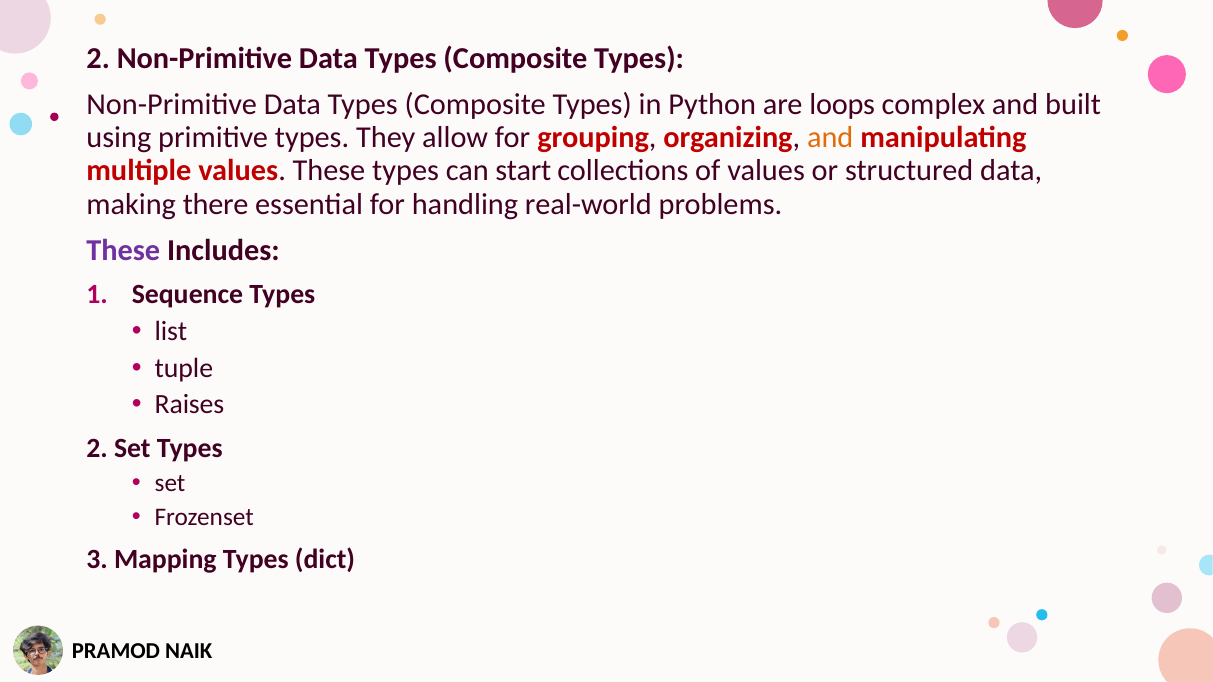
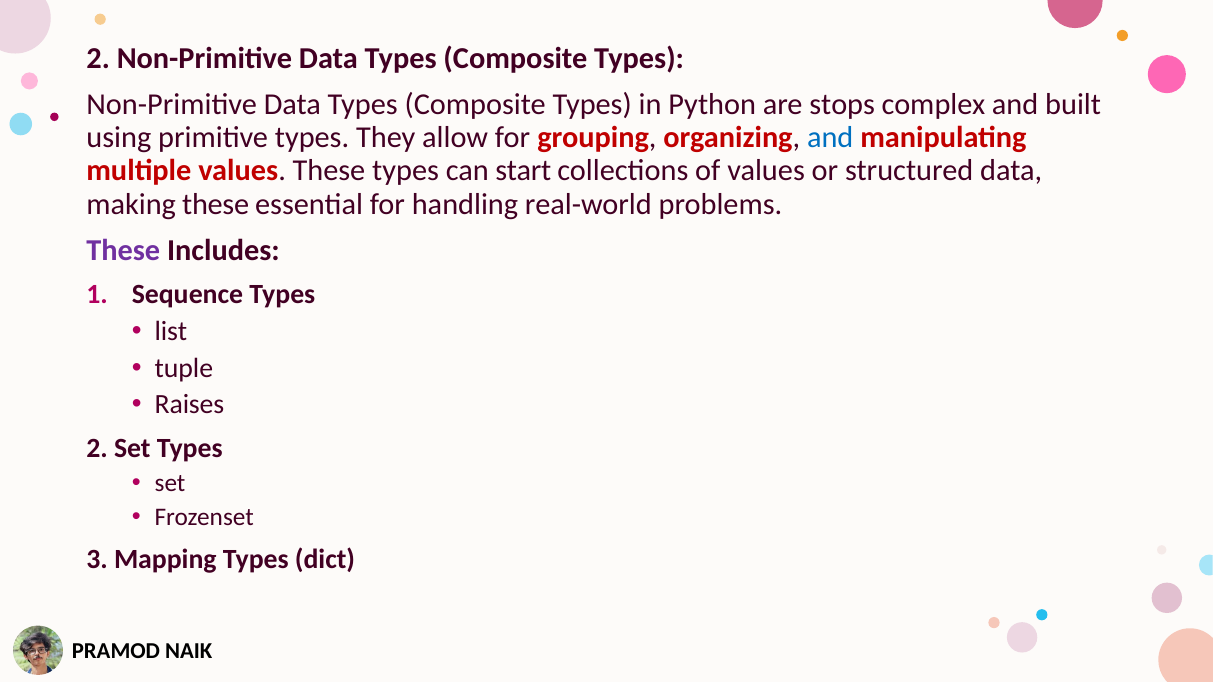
loops: loops -> stops
and at (830, 138) colour: orange -> blue
making there: there -> these
